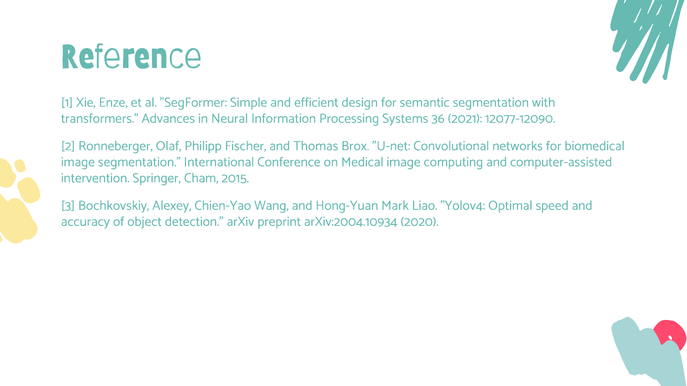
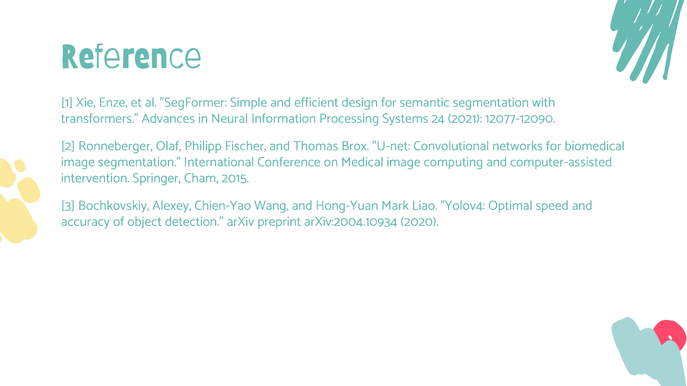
36: 36 -> 24
